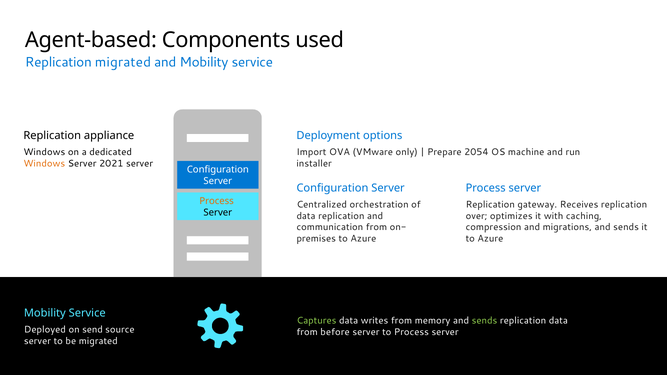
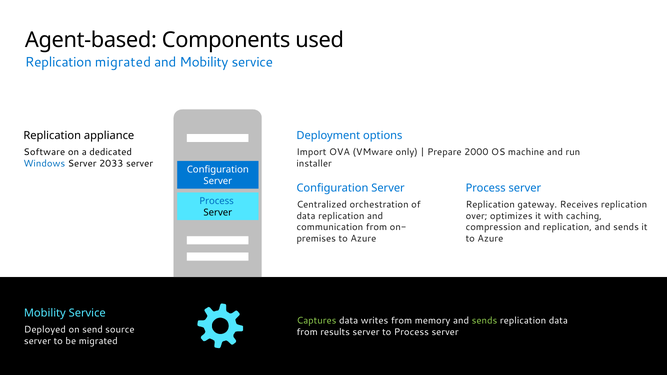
Windows at (44, 152): Windows -> Software
2054: 2054 -> 2000
Windows at (44, 163) colour: orange -> blue
2021: 2021 -> 2033
Process at (217, 201) colour: orange -> blue
and migrations: migrations -> replication
before: before -> results
